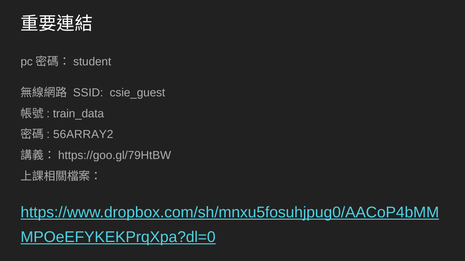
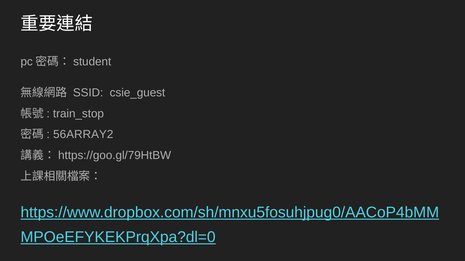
train_data: train_data -> train_stop
